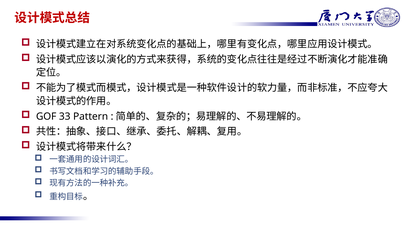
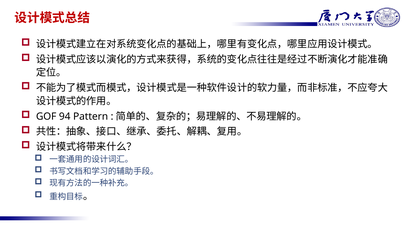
33: 33 -> 94
